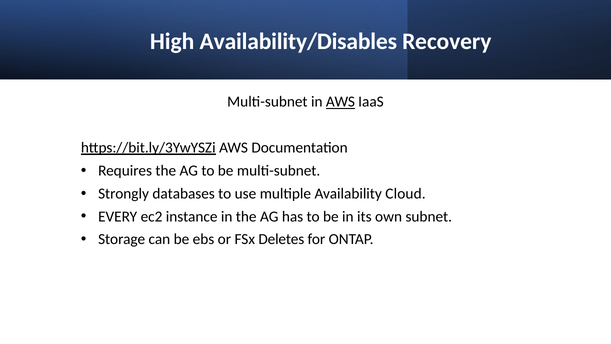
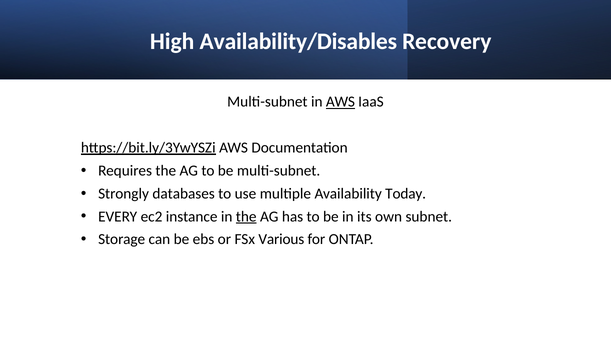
Cloud: Cloud -> Today
the at (246, 216) underline: none -> present
Deletes: Deletes -> Various
